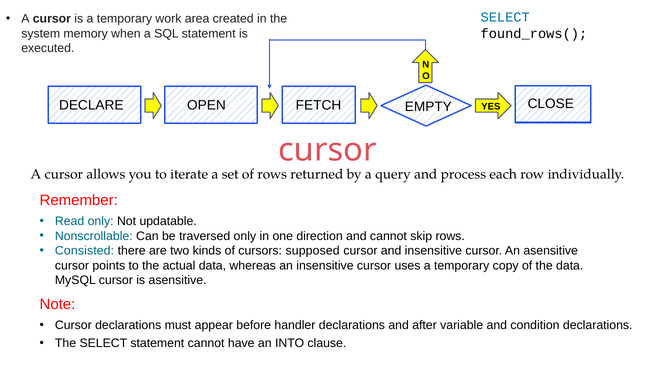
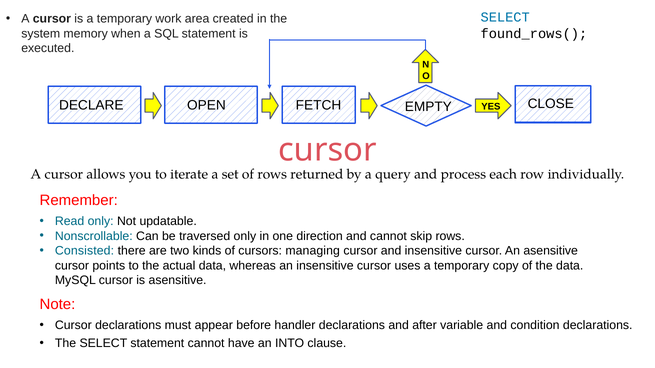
supposed: supposed -> managing
